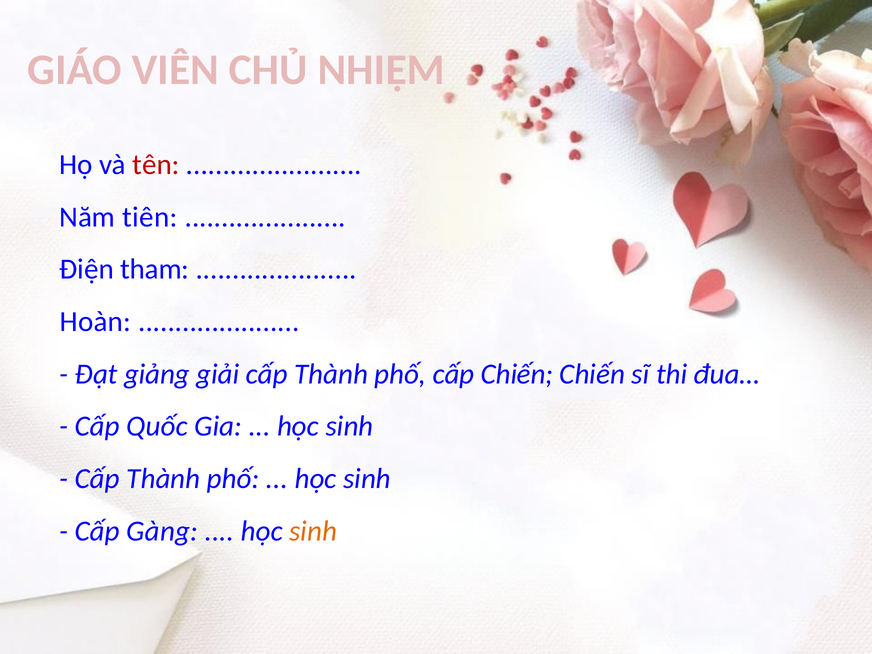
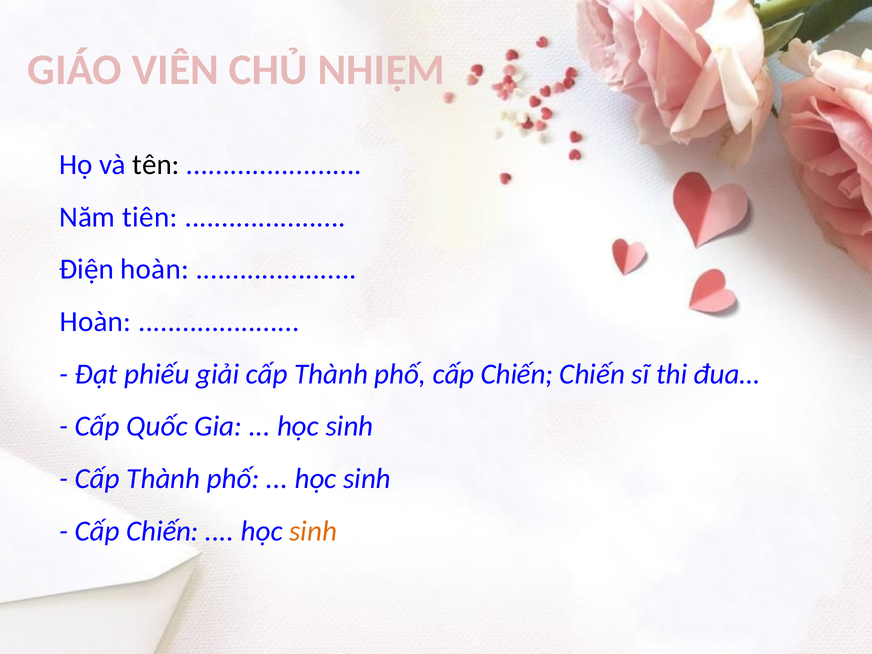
tên colour: red -> black
Điện tham: tham -> hoàn
giảng: giảng -> phiếu
Gàng at (162, 531): Gàng -> Chiến
